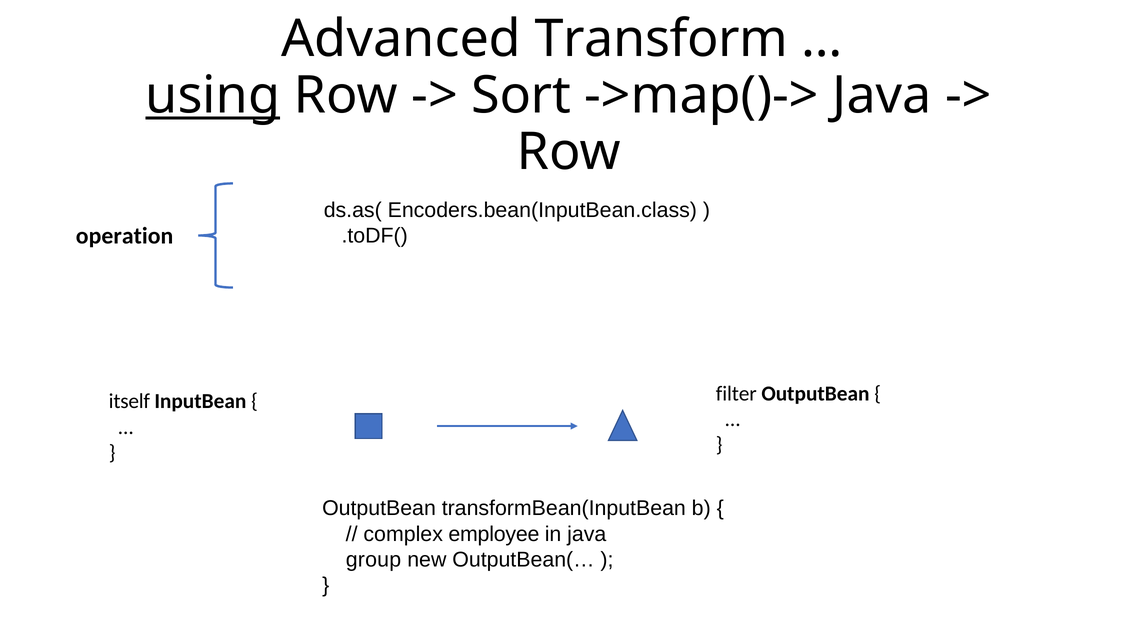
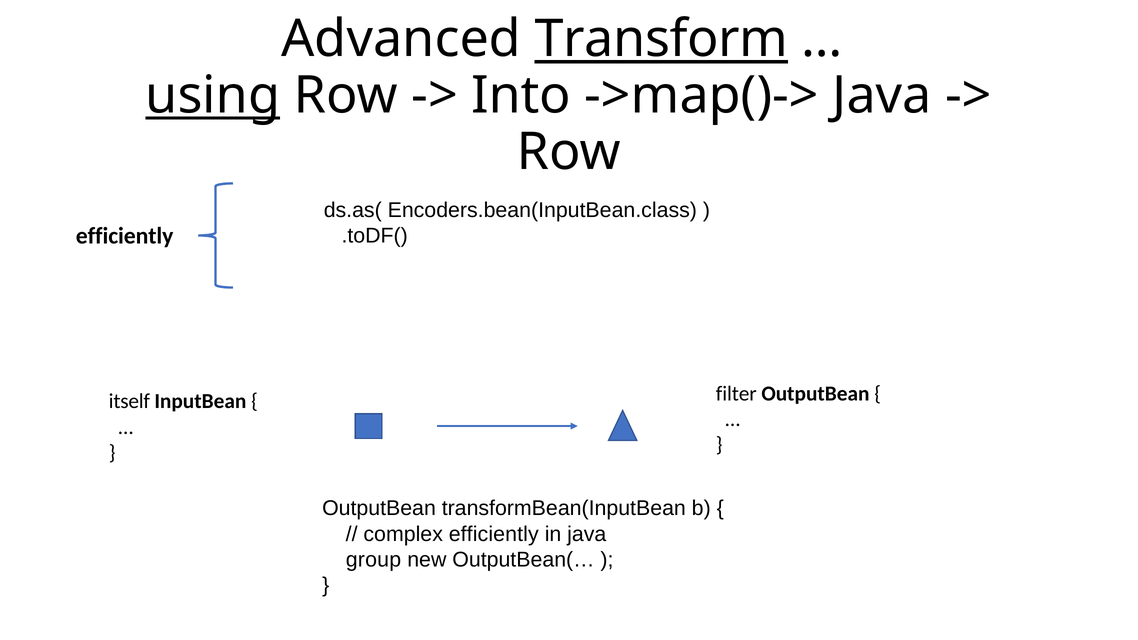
Transform underline: none -> present
Sort: Sort -> Into
operation at (125, 236): operation -> efficiently
complex employee: employee -> efficiently
